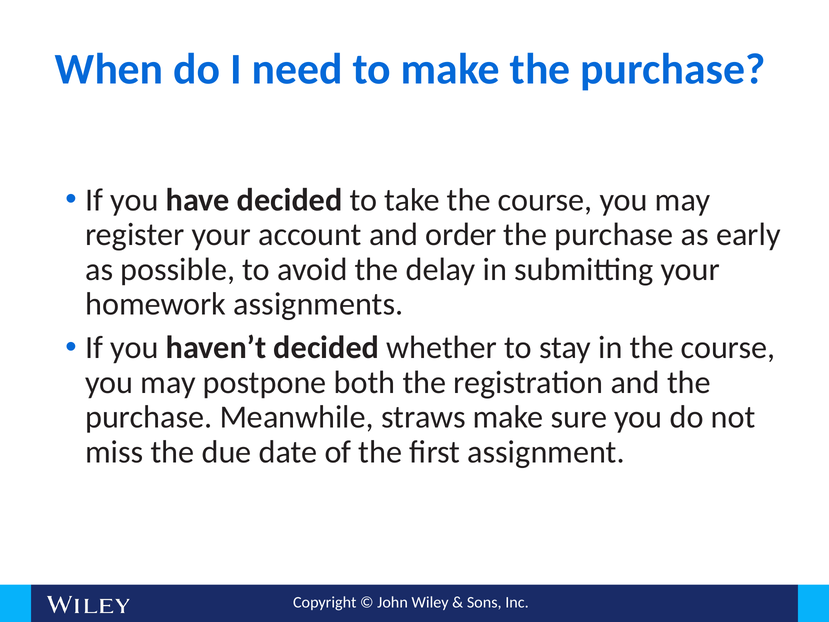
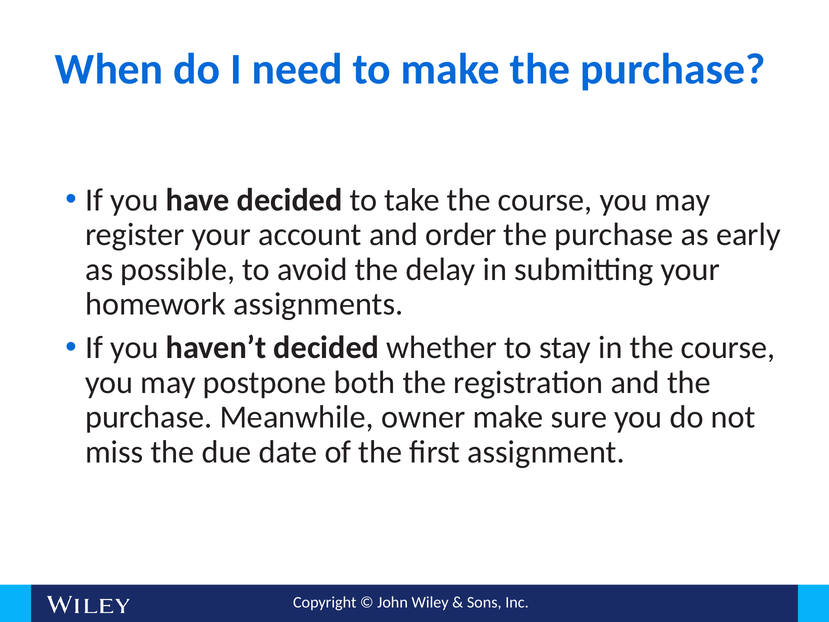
straws: straws -> owner
